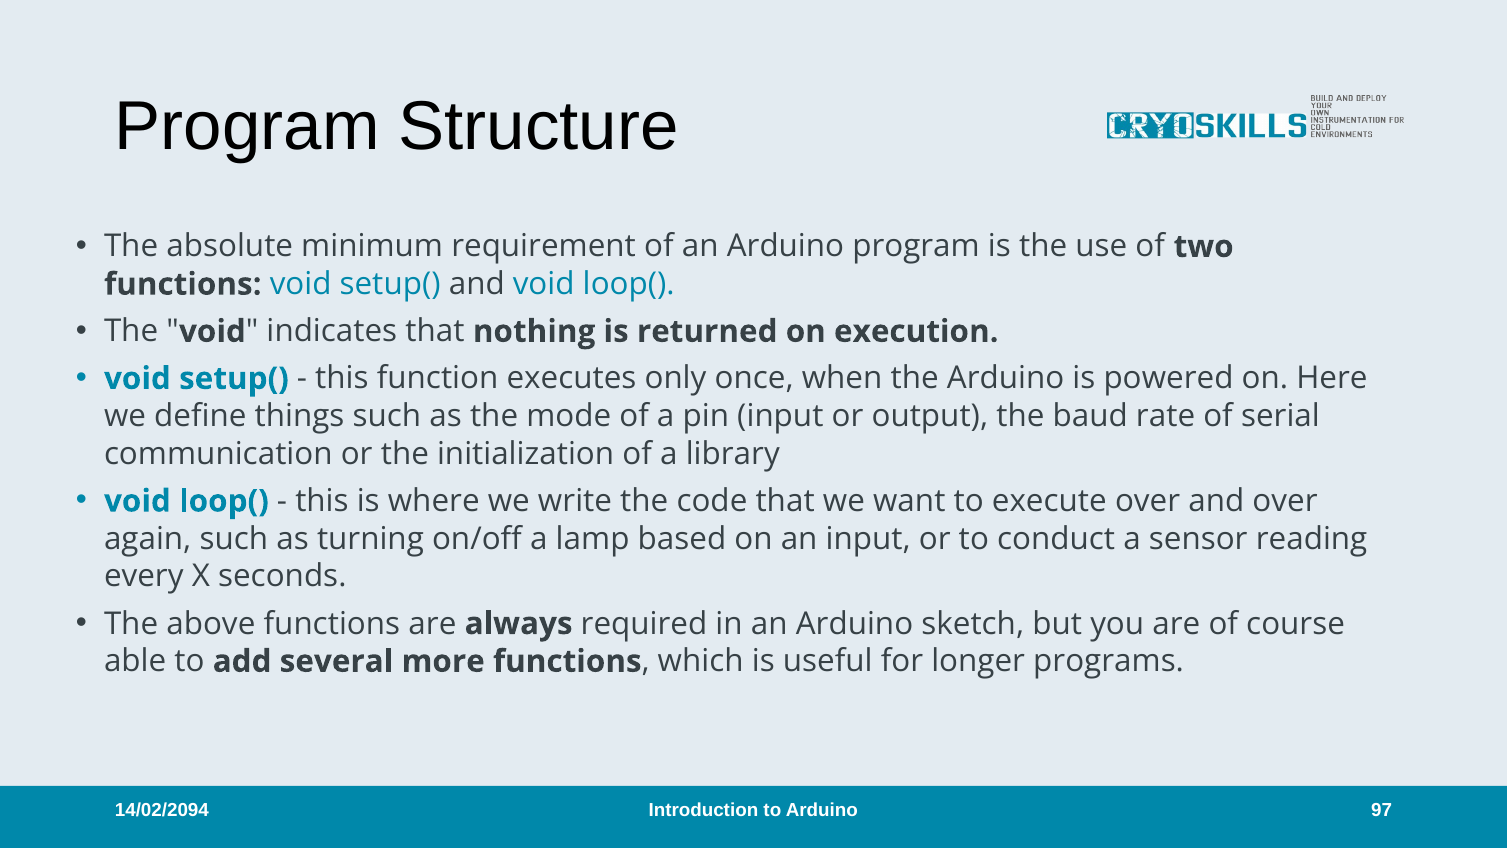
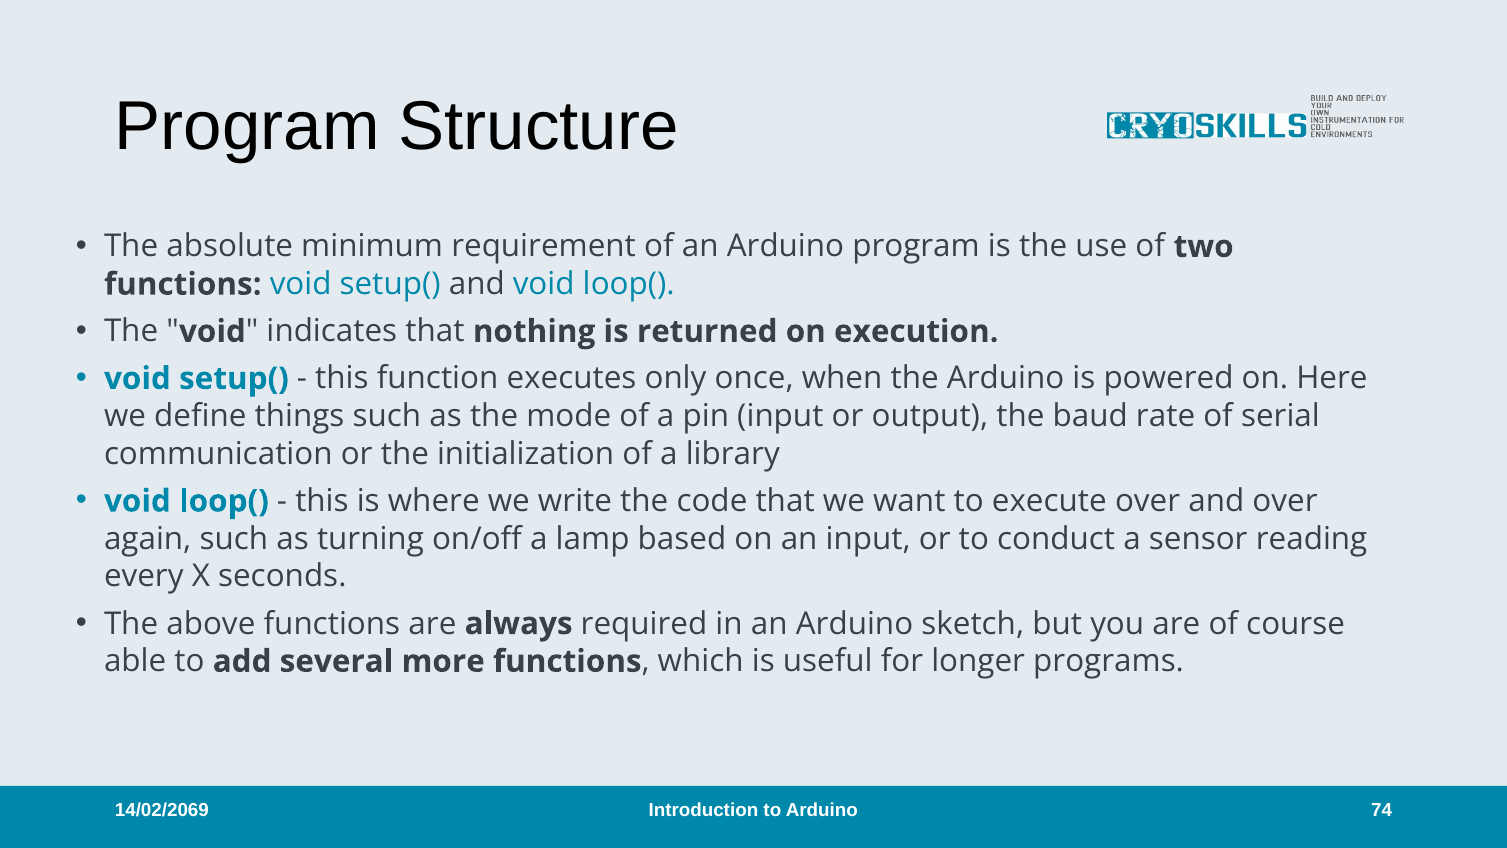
14/02/2094: 14/02/2094 -> 14/02/2069
97: 97 -> 74
